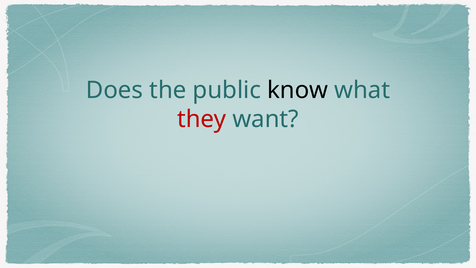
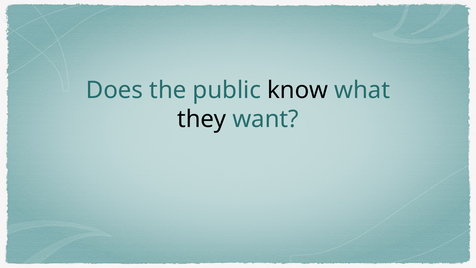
they colour: red -> black
